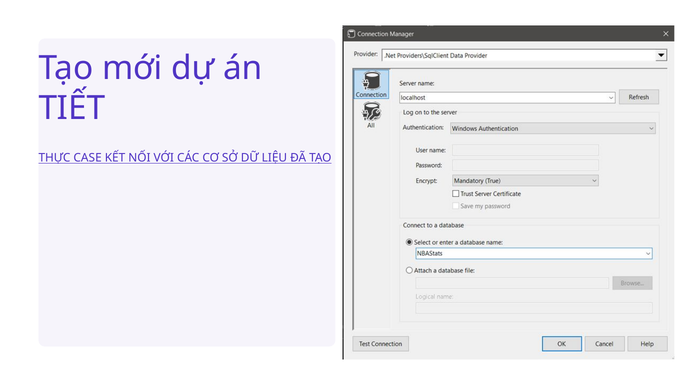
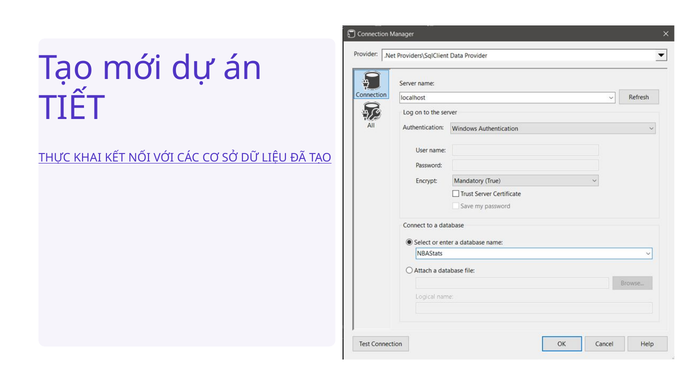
CASE: CASE -> KHAI
